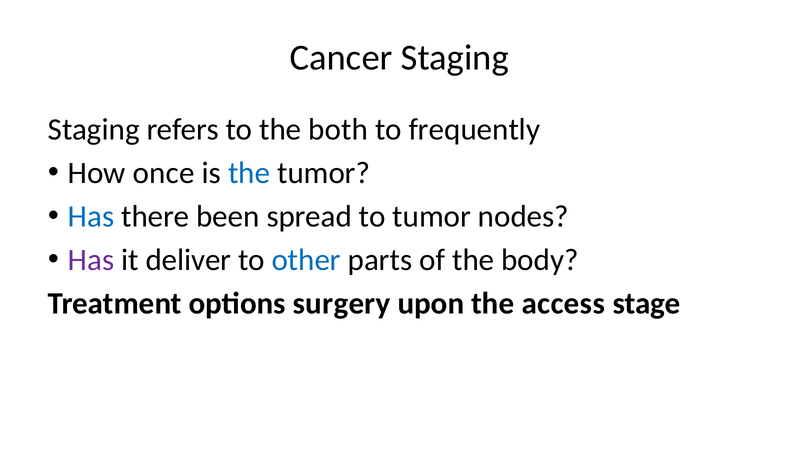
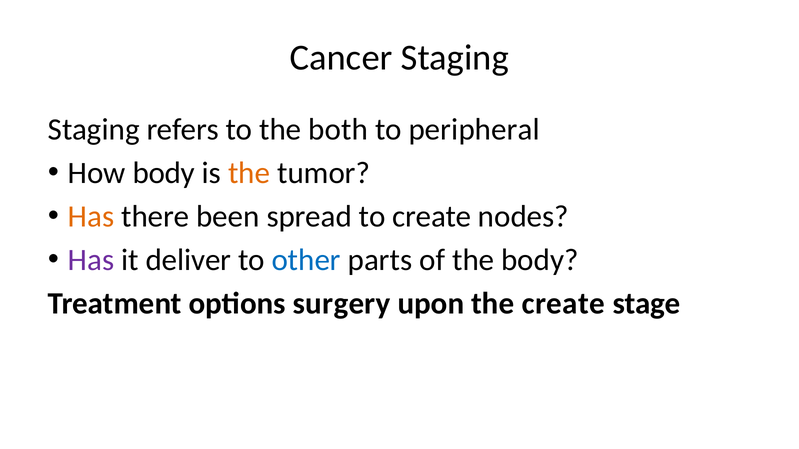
frequently: frequently -> peripheral
How once: once -> body
the at (249, 173) colour: blue -> orange
Has at (91, 217) colour: blue -> orange
to tumor: tumor -> create
the access: access -> create
